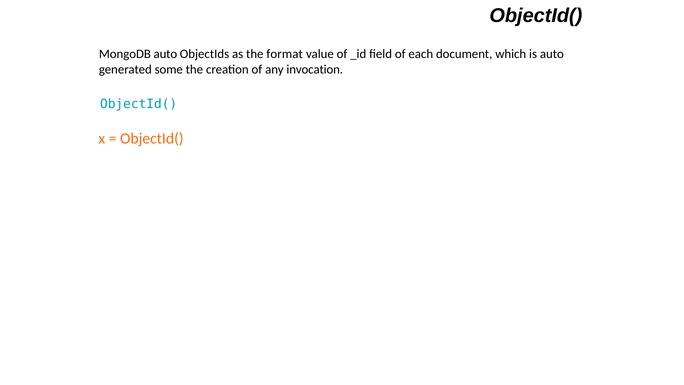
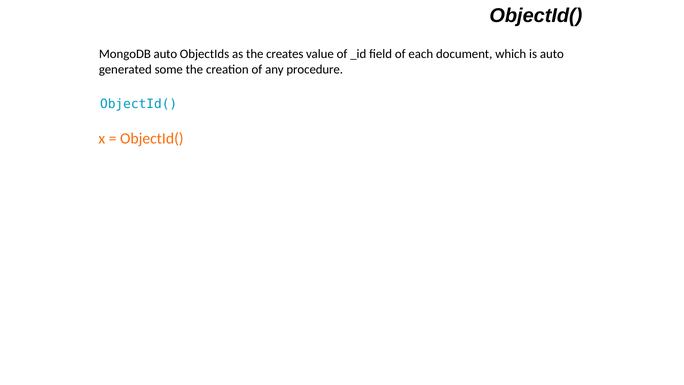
format: format -> creates
invocation: invocation -> procedure
